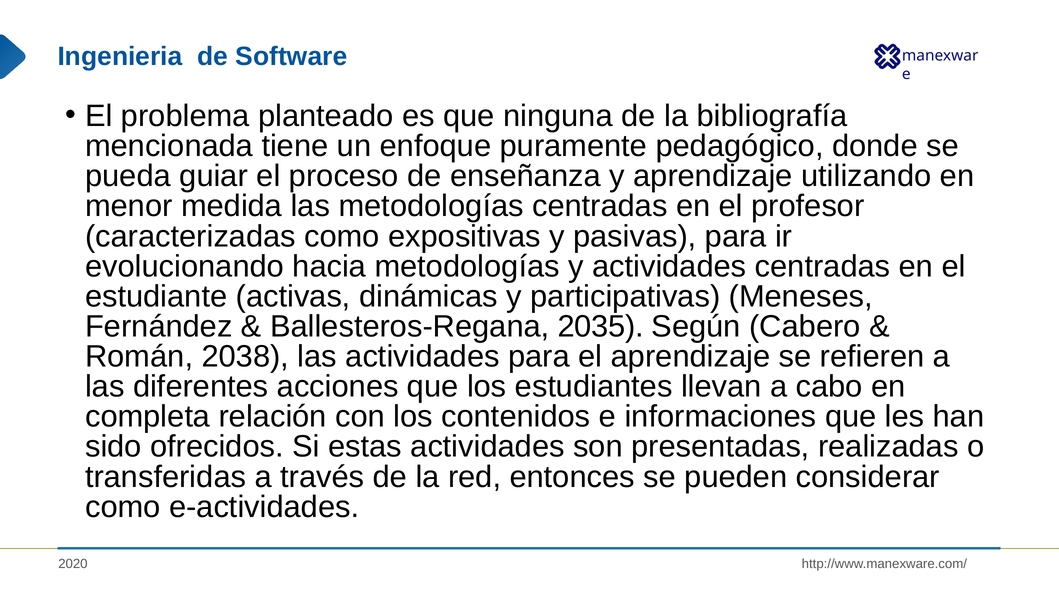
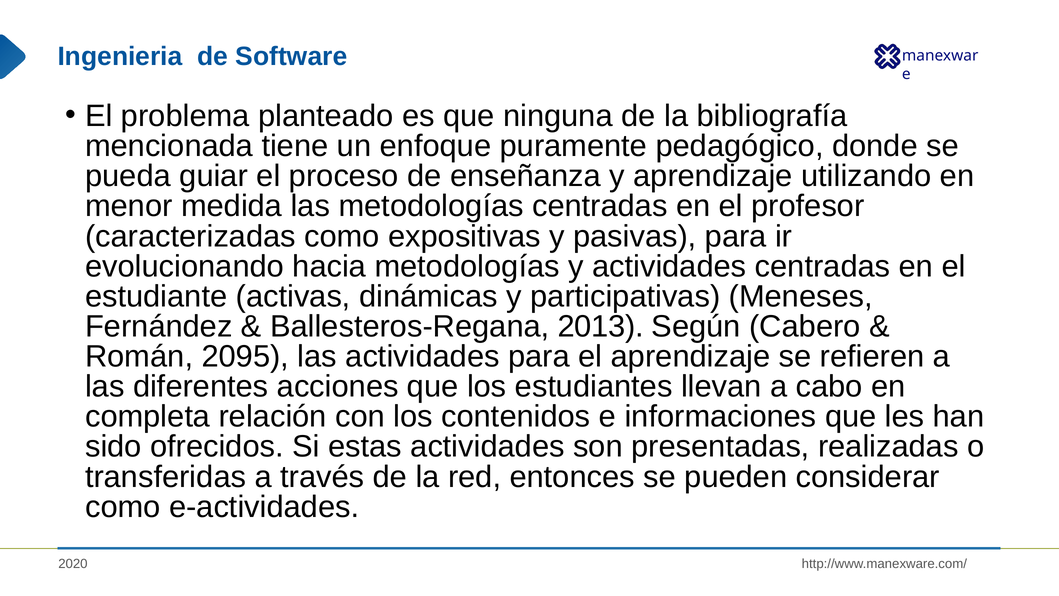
2035: 2035 -> 2013
2038: 2038 -> 2095
